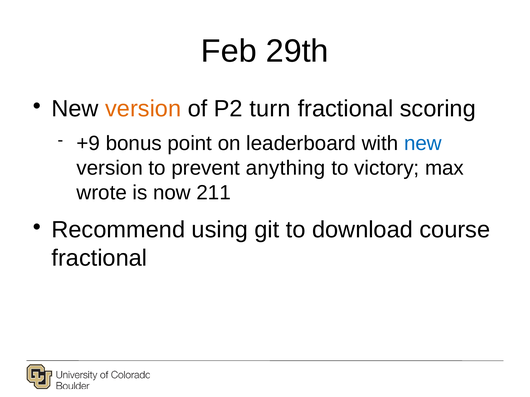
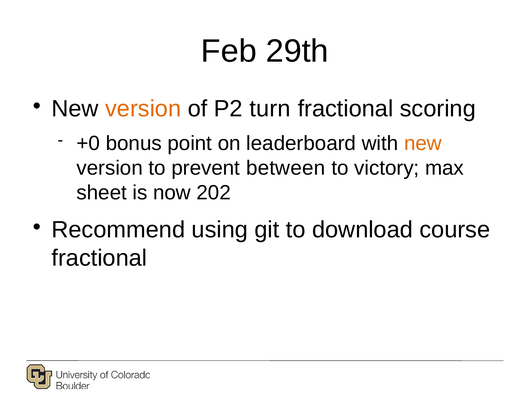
+9: +9 -> +0
new at (423, 143) colour: blue -> orange
anything: anything -> between
wrote: wrote -> sheet
211: 211 -> 202
